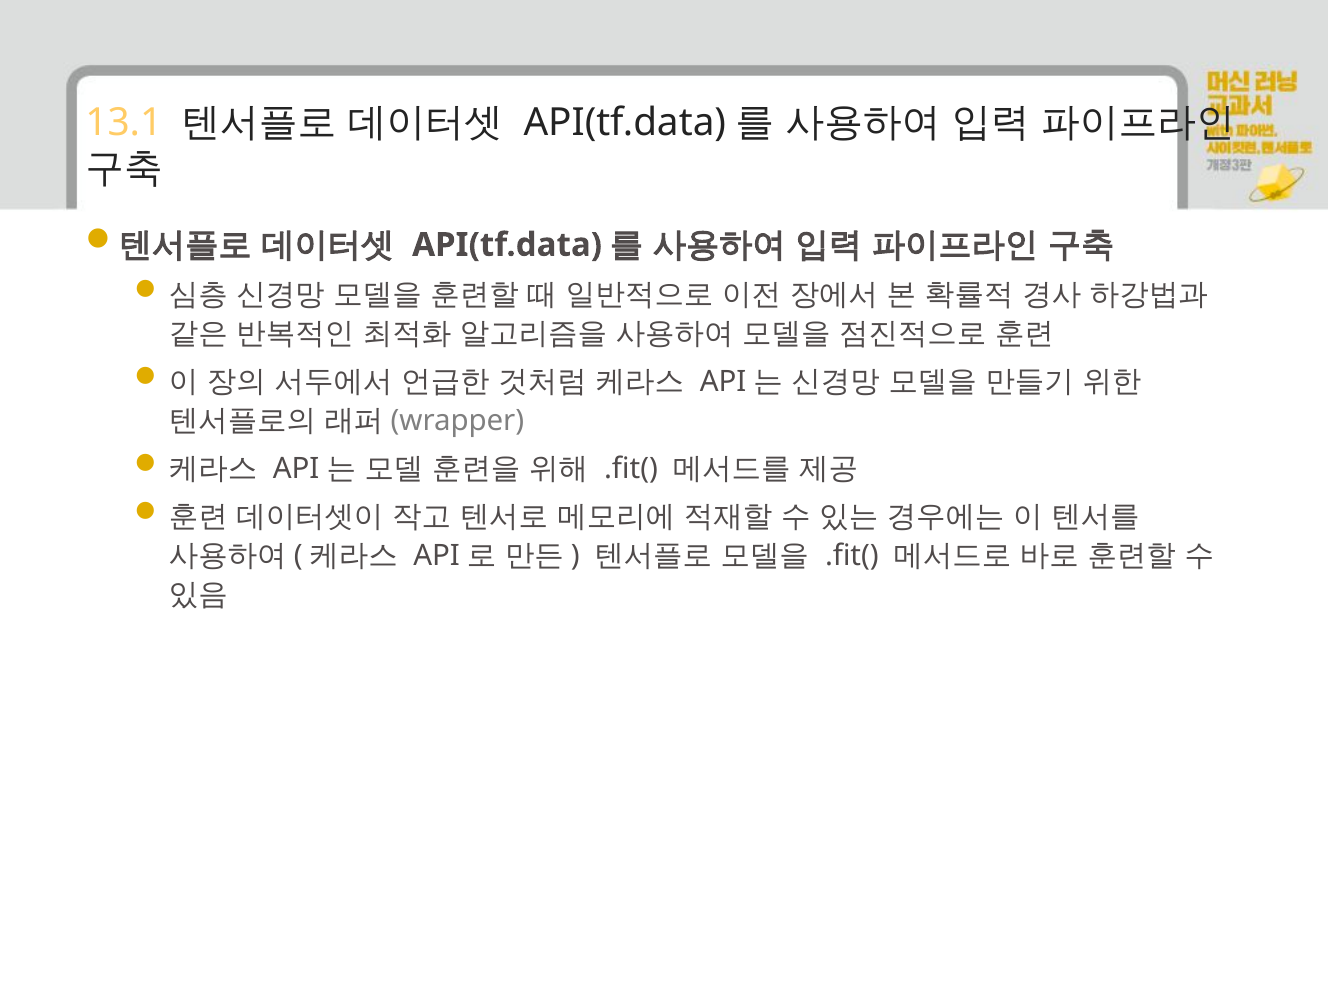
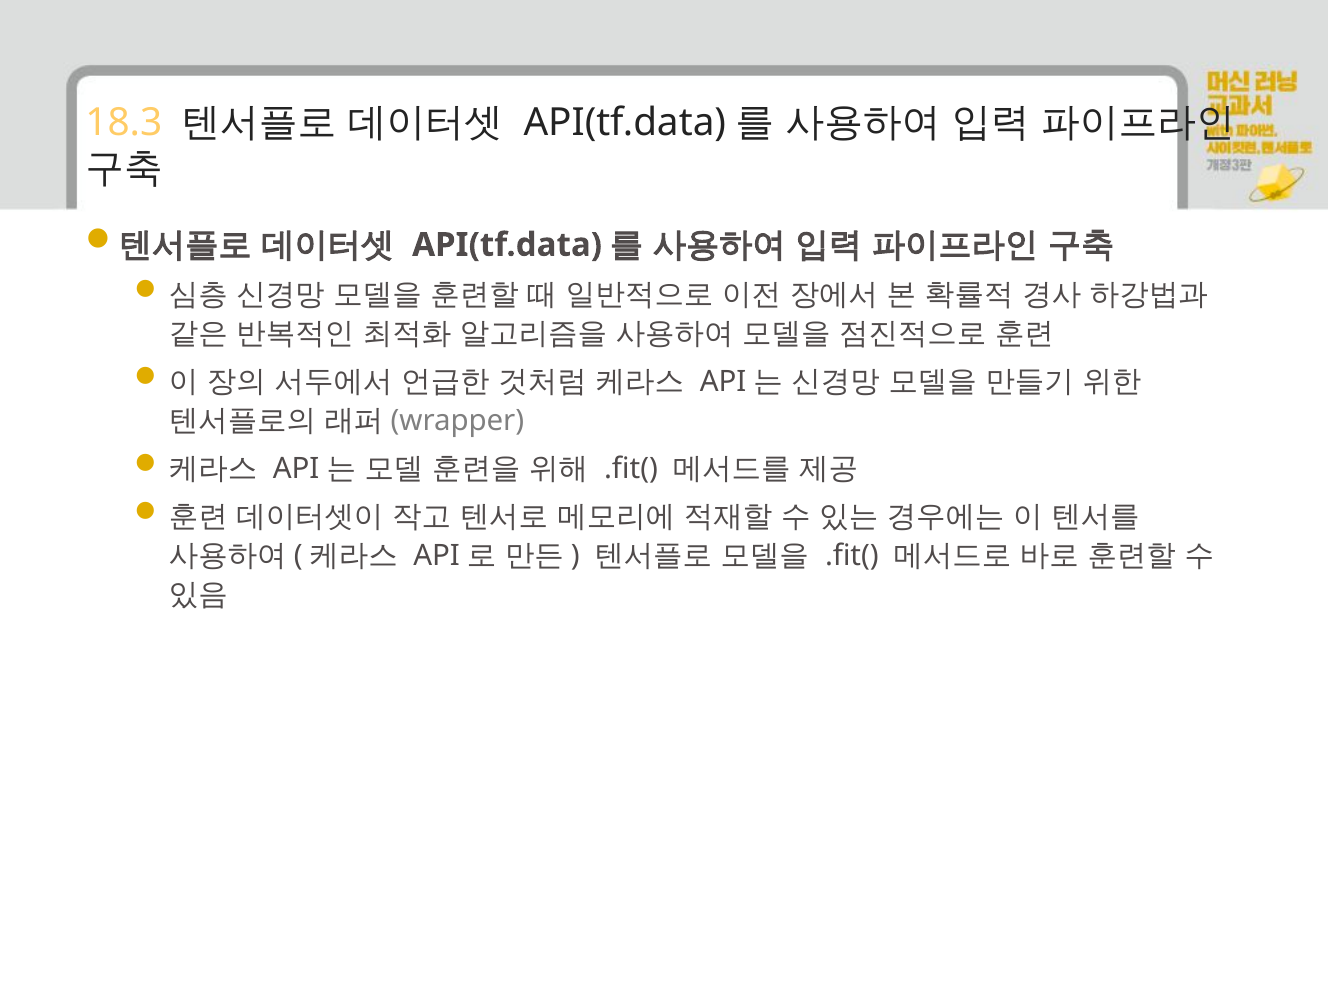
13.1: 13.1 -> 18.3
